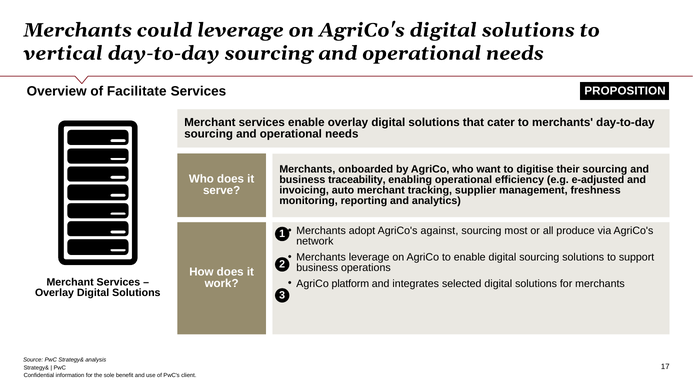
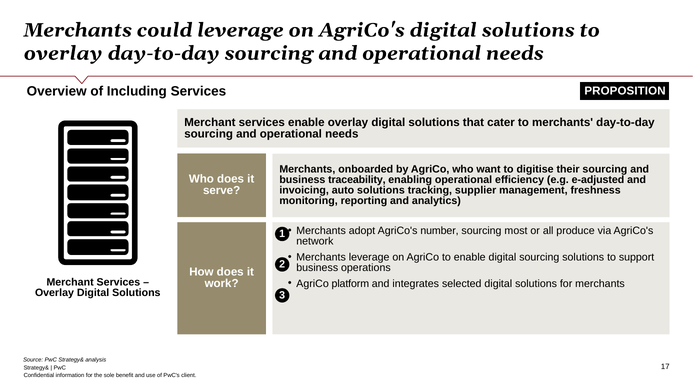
vertical at (63, 53): vertical -> overlay
Facilitate: Facilitate -> Including
auto merchant: merchant -> solutions
against: against -> number
